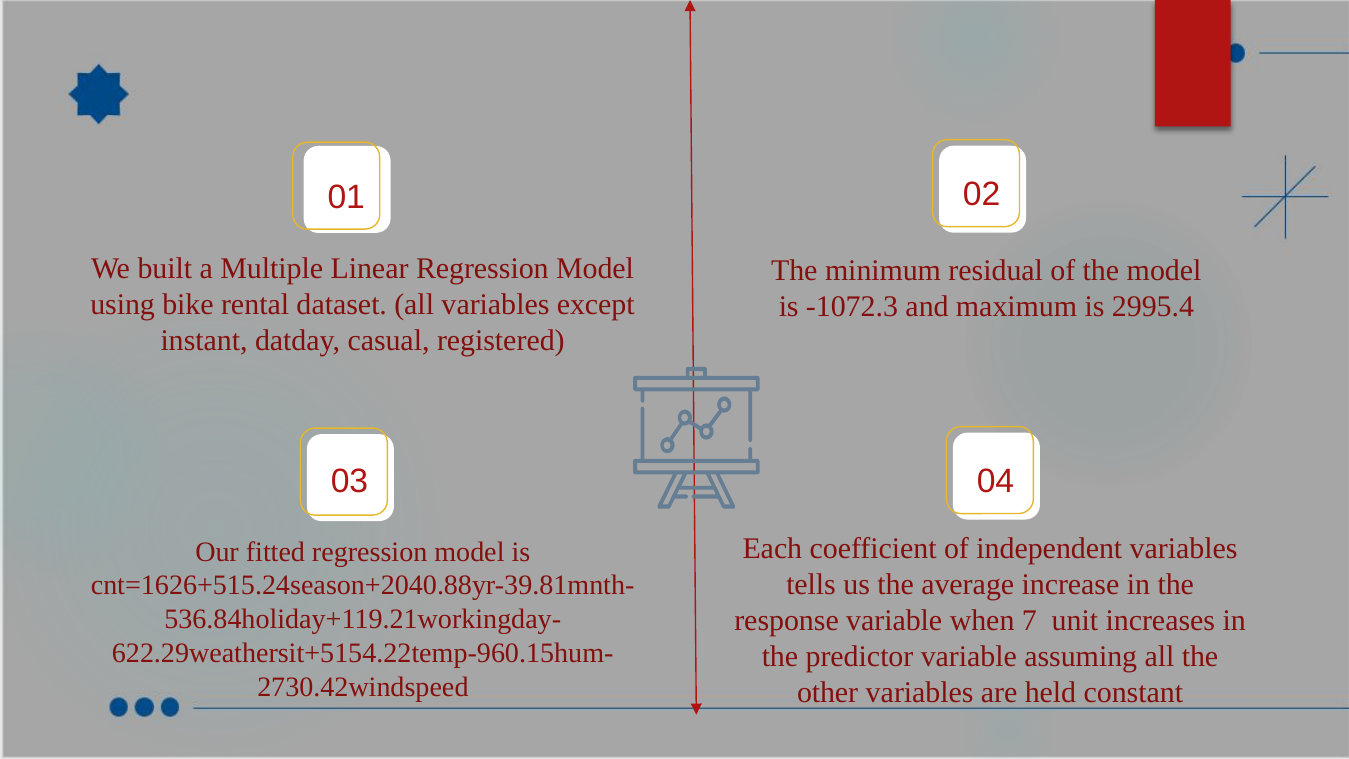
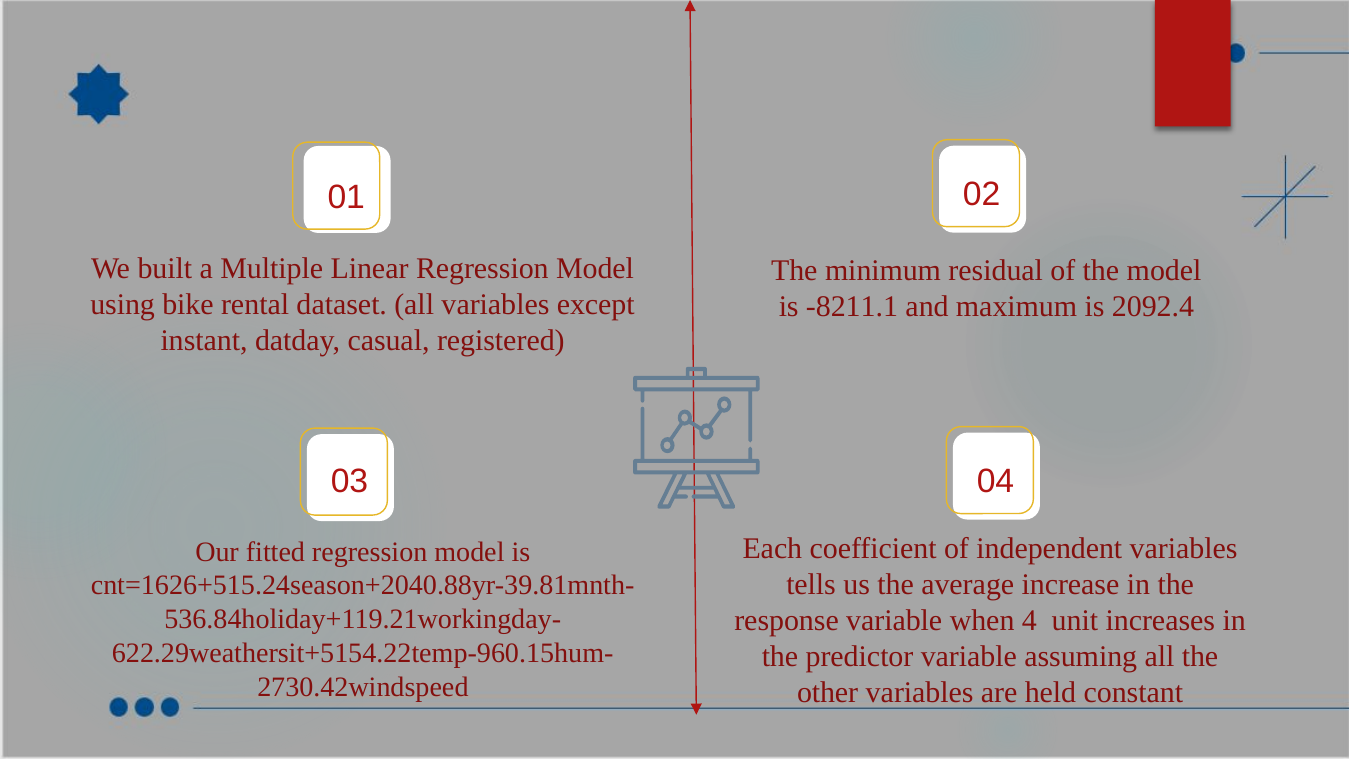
-1072.3: -1072.3 -> -8211.1
2995.4: 2995.4 -> 2092.4
7: 7 -> 4
